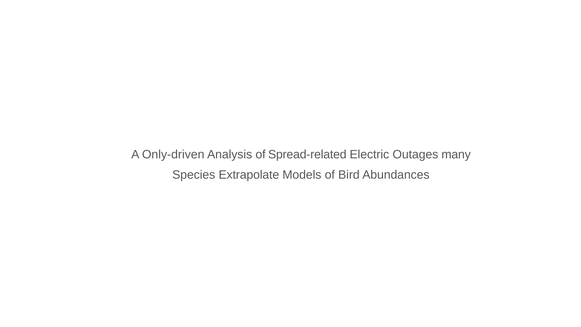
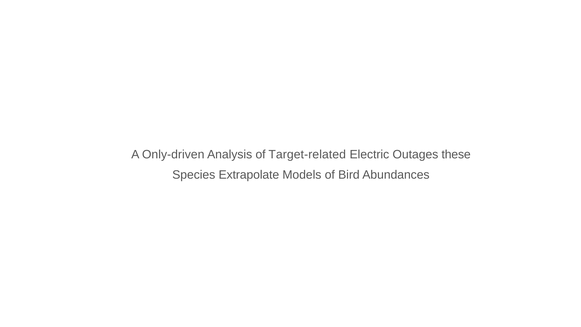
Spread-related: Spread-related -> Target-related
many: many -> these
